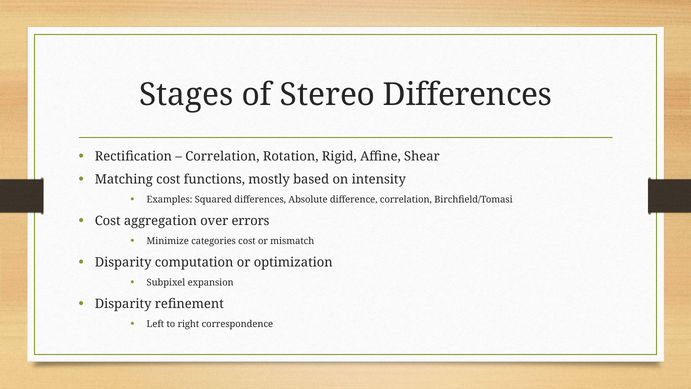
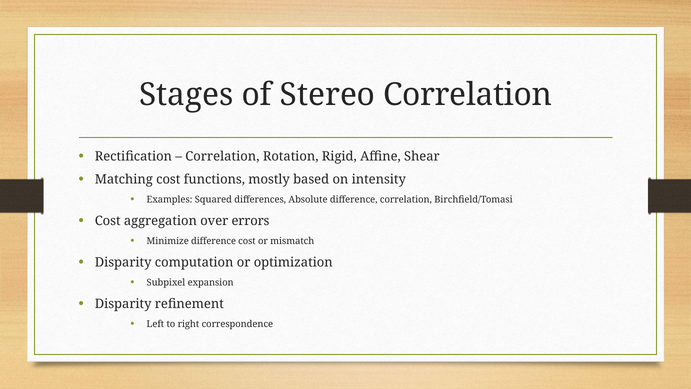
Stereo Differences: Differences -> Correlation
Minimize categories: categories -> difference
